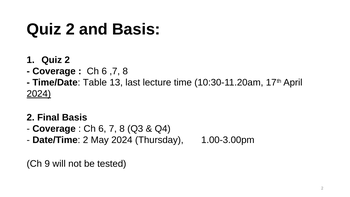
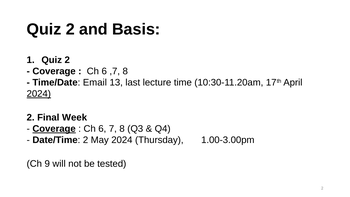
Table: Table -> Email
Final Basis: Basis -> Week
Coverage at (54, 129) underline: none -> present
